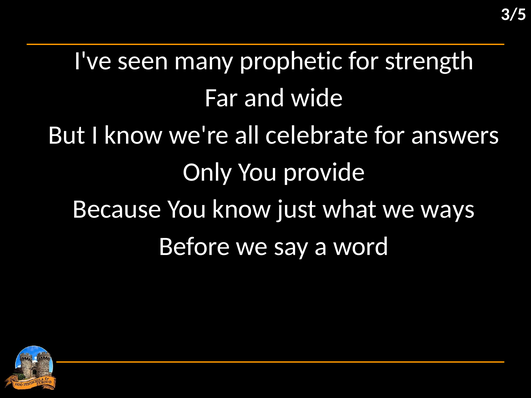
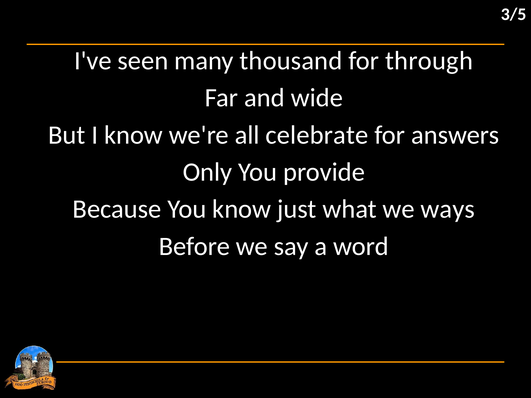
prophetic: prophetic -> thousand
strength: strength -> through
